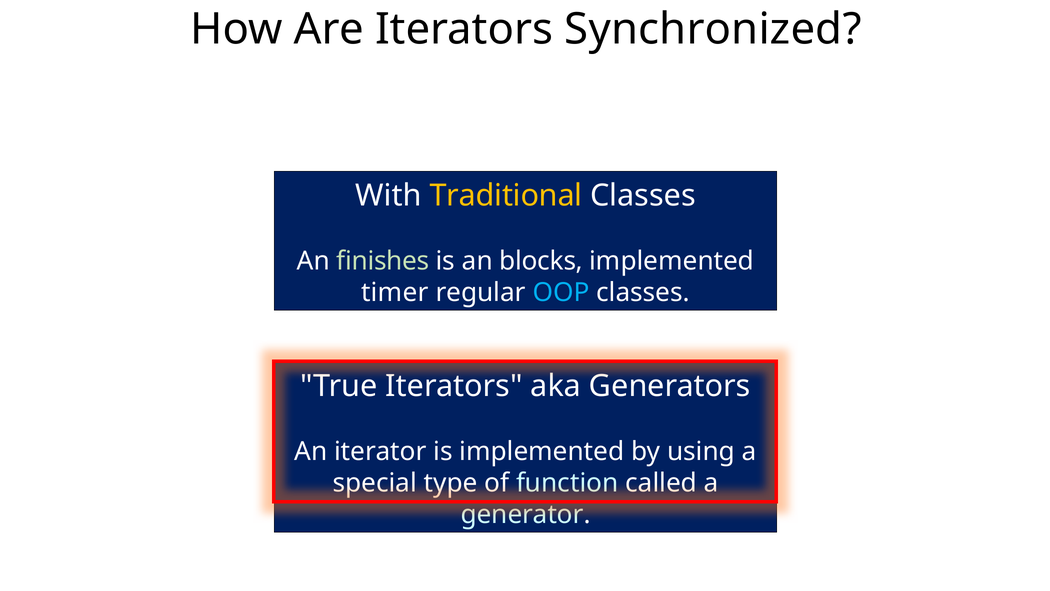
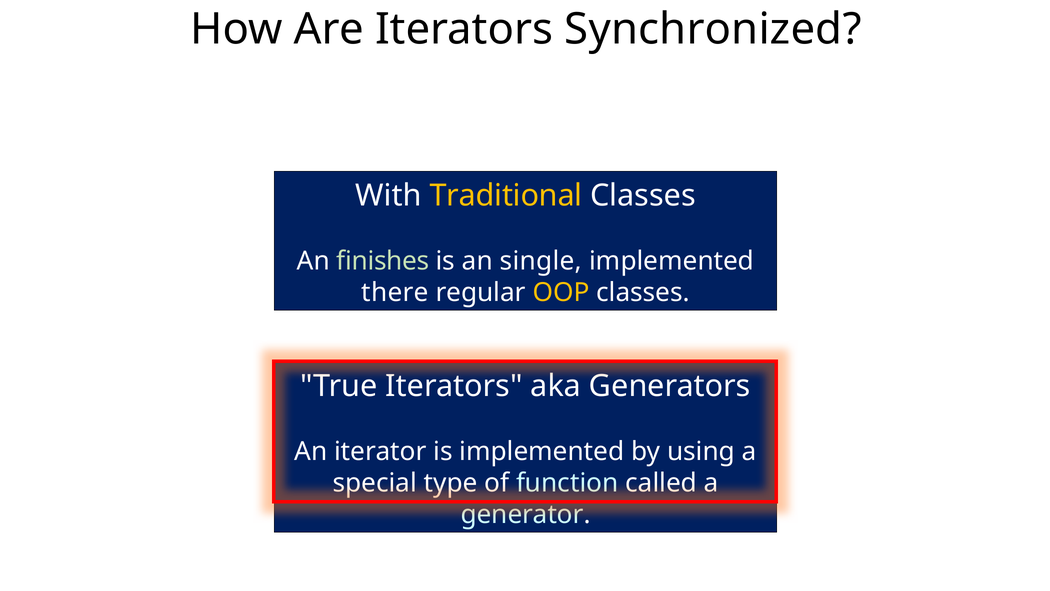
blocks: blocks -> single
timer: timer -> there
OOP colour: light blue -> yellow
